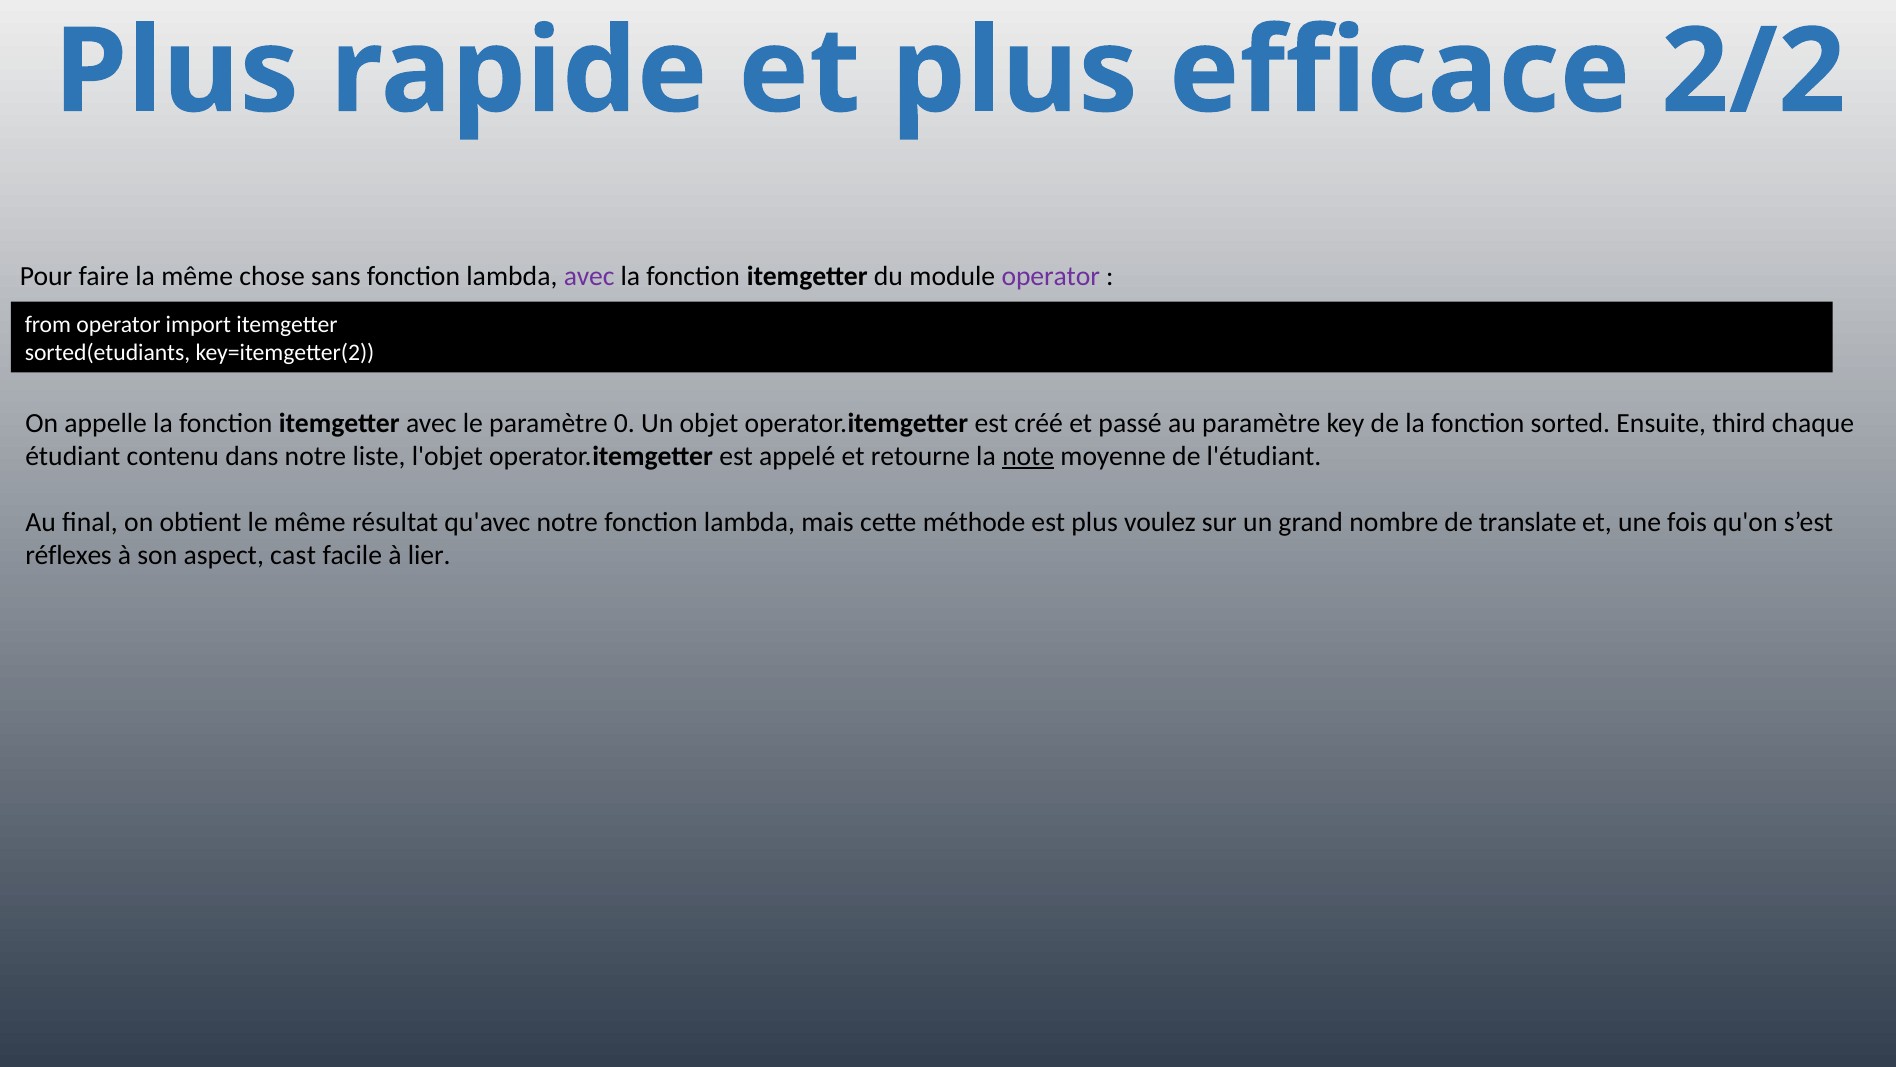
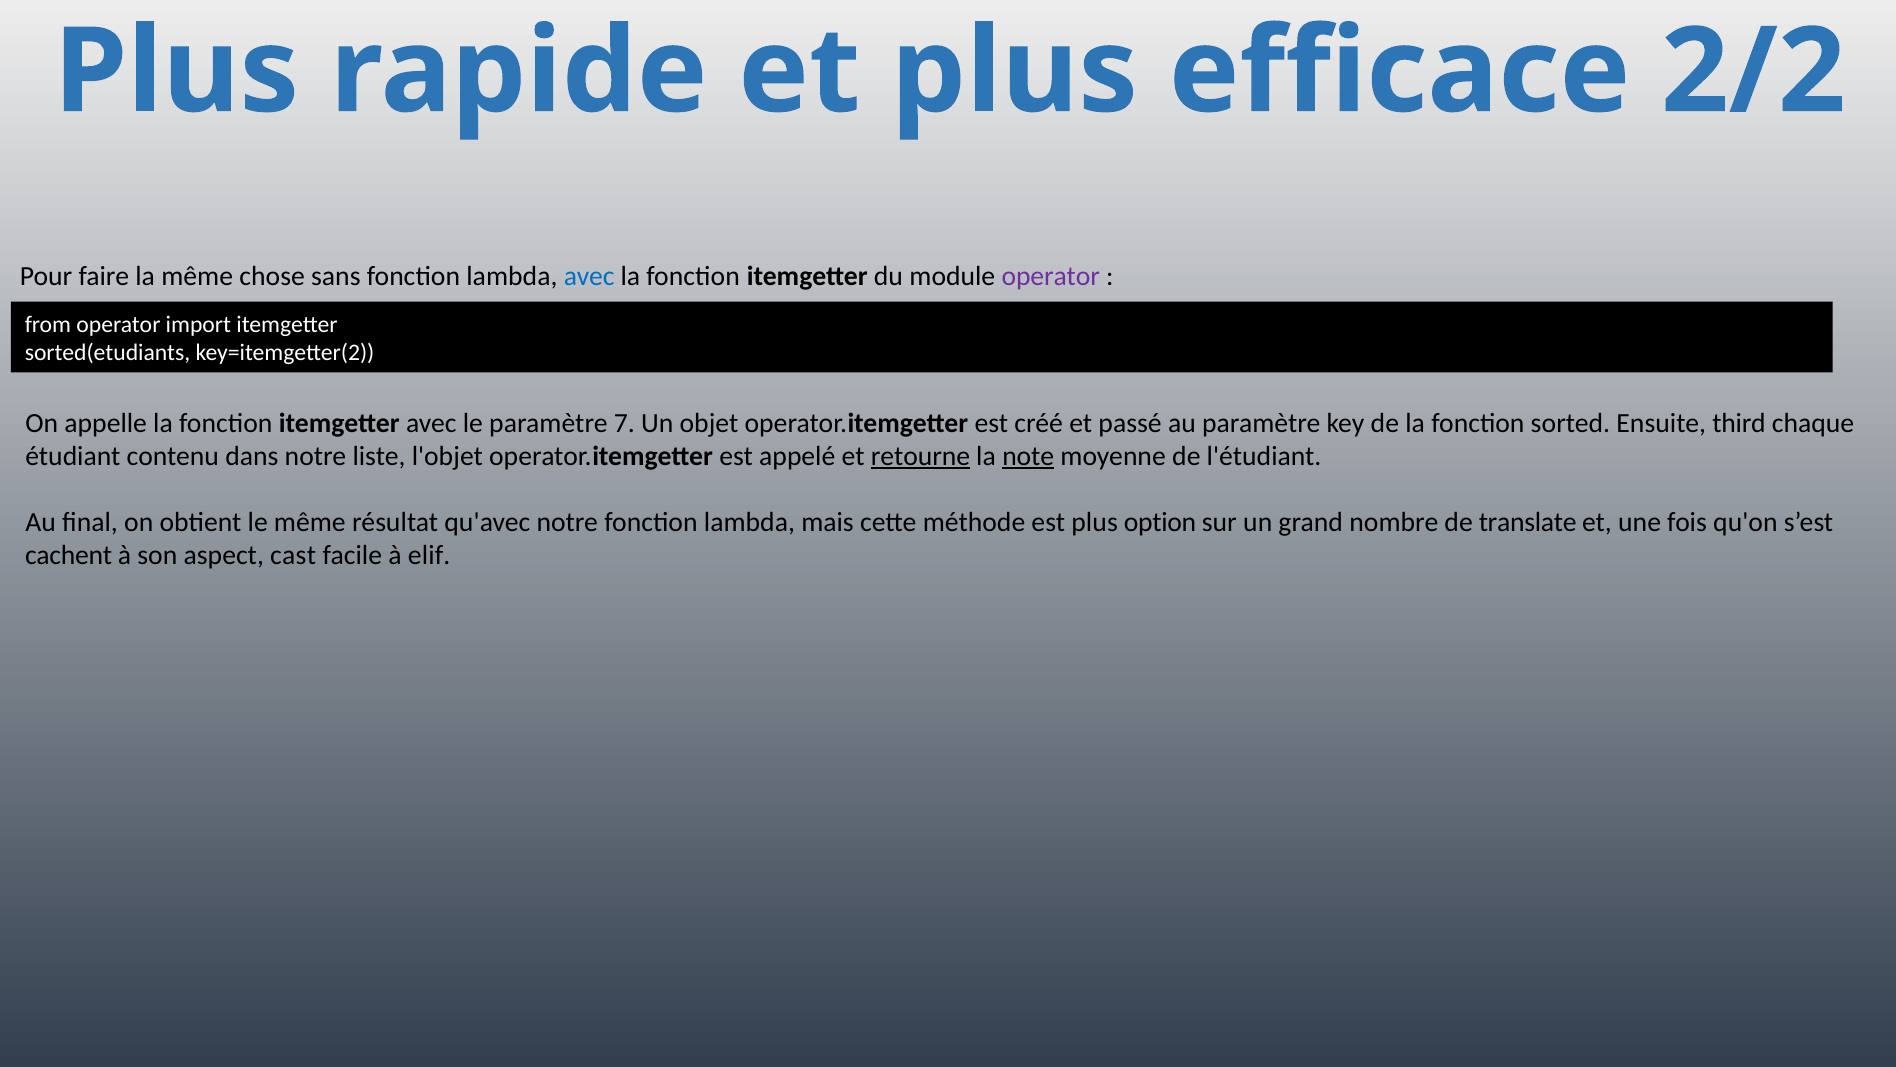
avec at (589, 277) colour: purple -> blue
0: 0 -> 7
retourne underline: none -> present
voulez: voulez -> option
réflexes: réflexes -> cachent
lier: lier -> elif
